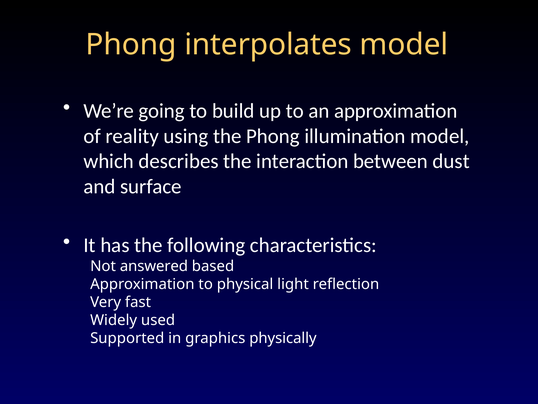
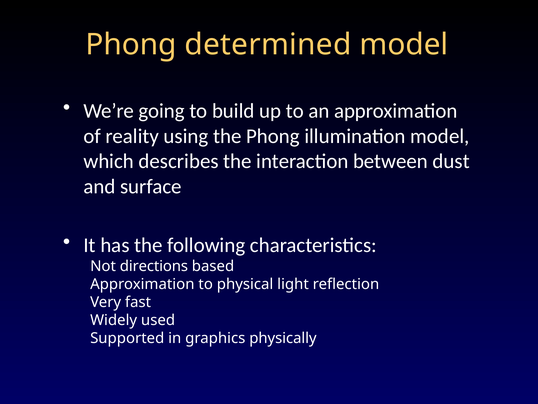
interpolates: interpolates -> determined
answered: answered -> directions
